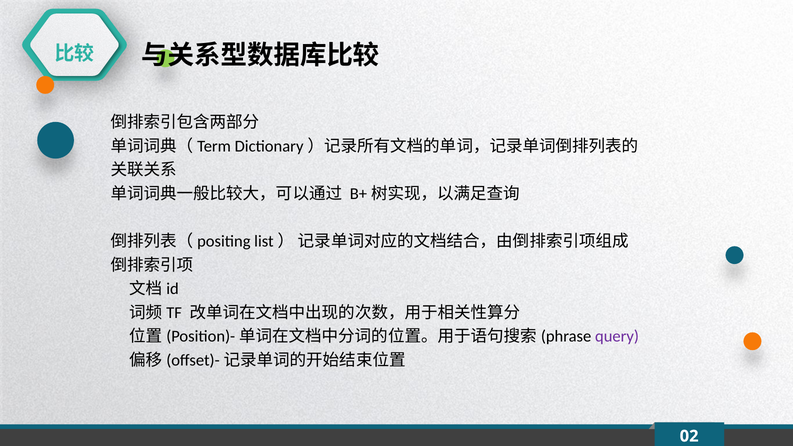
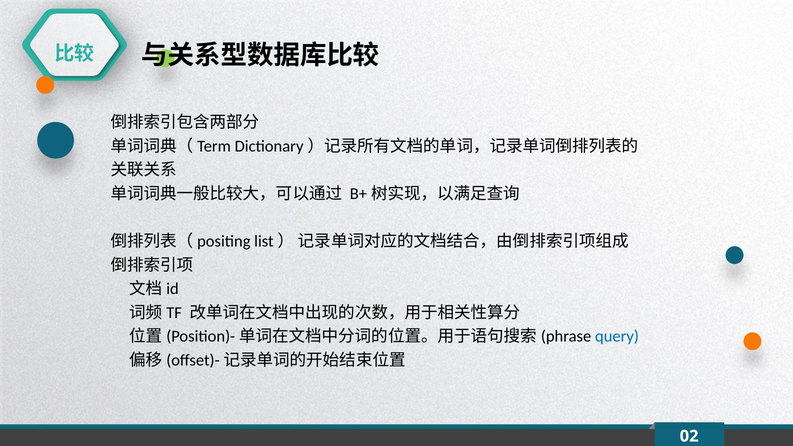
query colour: purple -> blue
